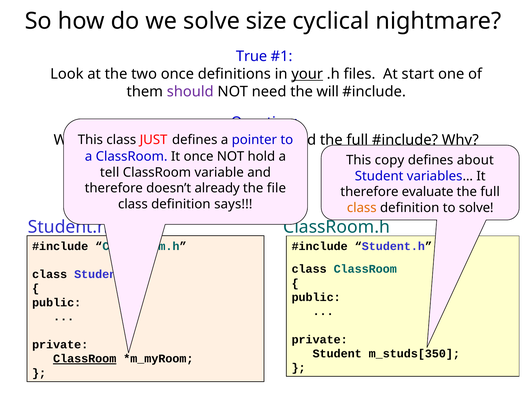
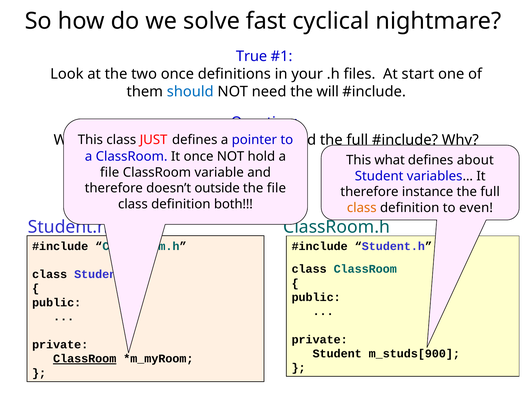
size: size -> fast
your underline: present -> none
should colour: purple -> blue
copy: copy -> what
tell at (110, 172): tell -> file
already: already -> outside
evaluate: evaluate -> instance
says: says -> both
to solve: solve -> even
m_studs[350: m_studs[350 -> m_studs[900
